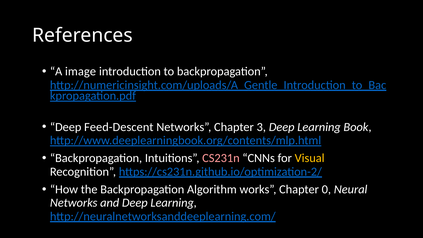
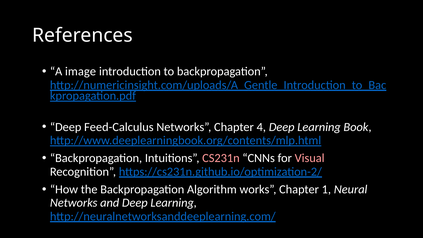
Feed-Descent: Feed-Descent -> Feed-Calculus
3: 3 -> 4
Visual colour: yellow -> pink
0: 0 -> 1
